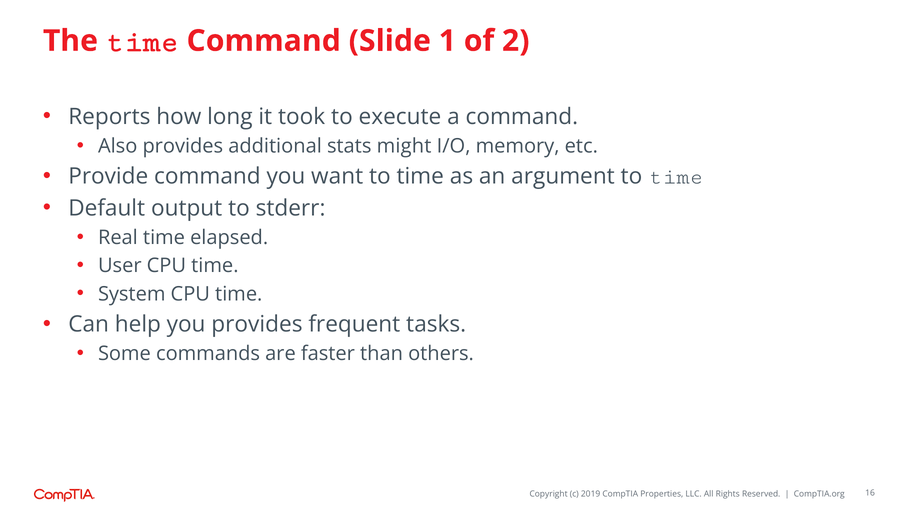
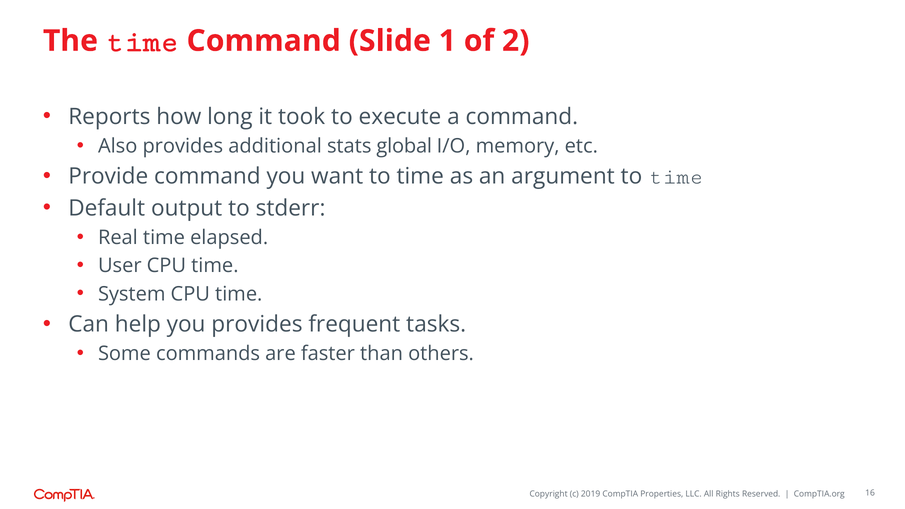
might: might -> global
